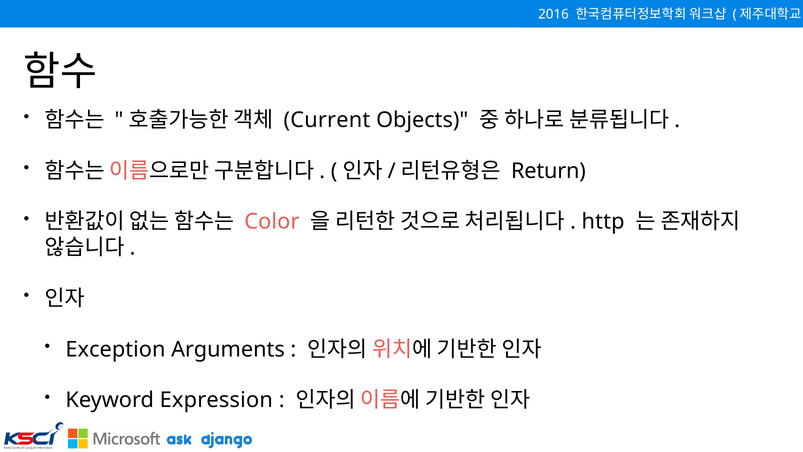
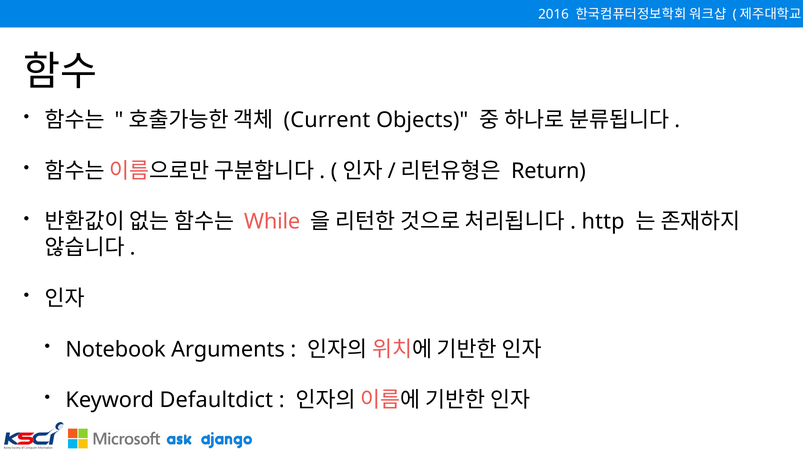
Color: Color -> While
Exception: Exception -> Notebook
Expression: Expression -> Defaultdict
